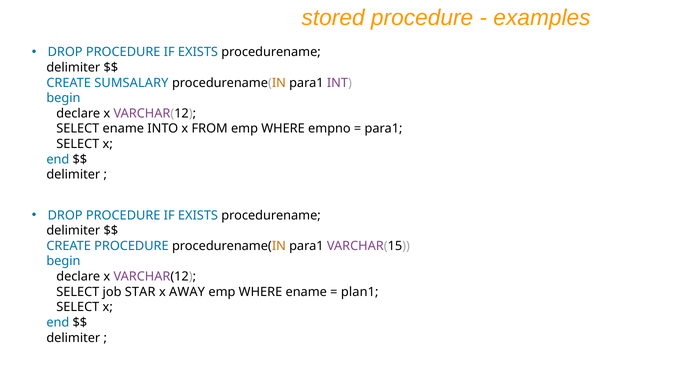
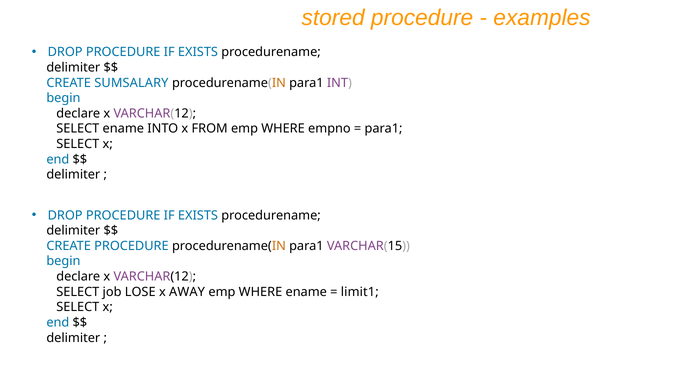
STAR: STAR -> LOSE
plan1: plan1 -> limit1
